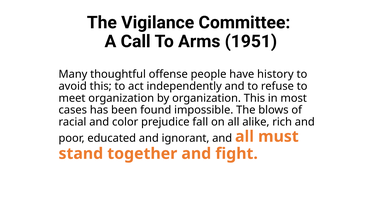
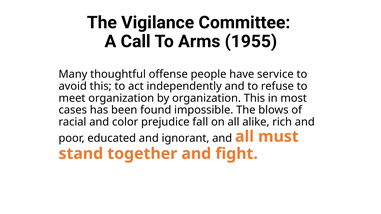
1951: 1951 -> 1955
history: history -> service
